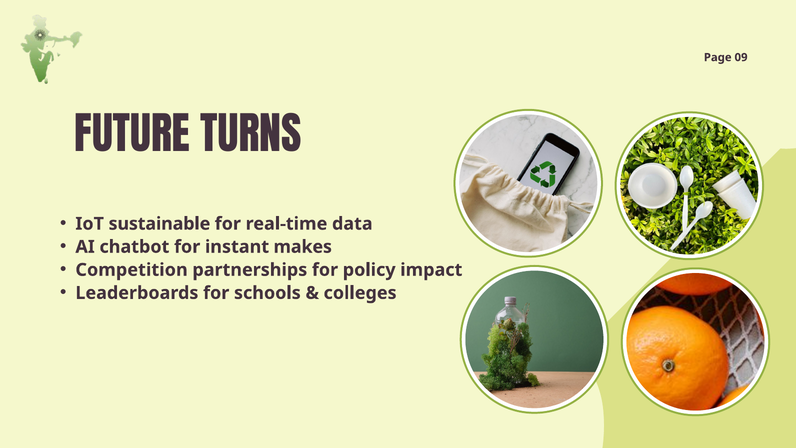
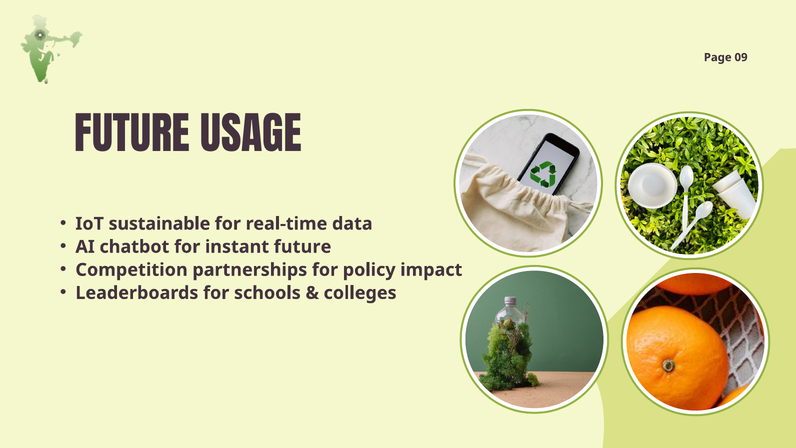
TURNS: TURNS -> USAGE
instant makes: makes -> future
